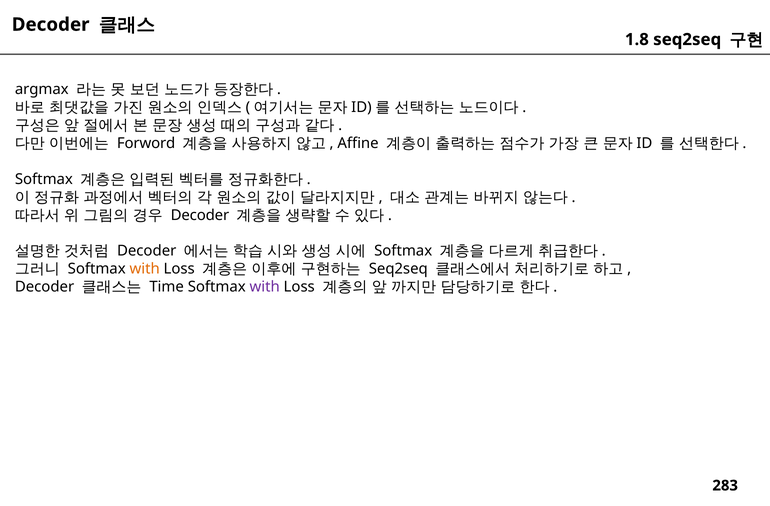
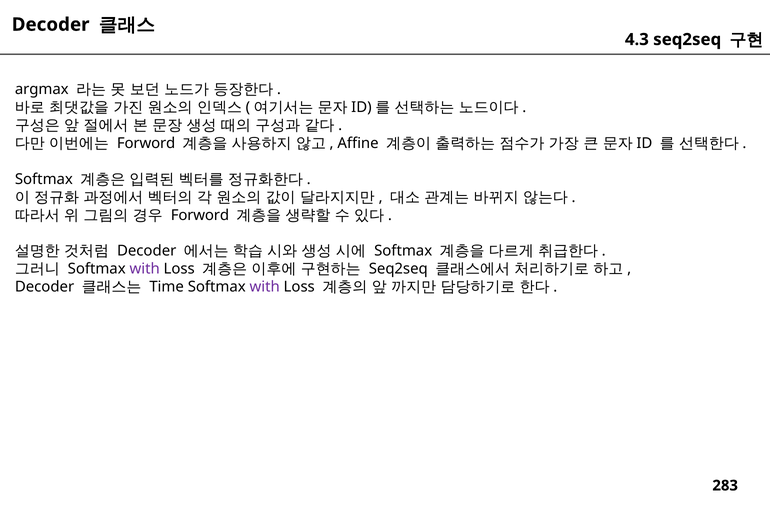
1.8: 1.8 -> 4.3
Decoder at (200, 215): Decoder -> Forword
with at (145, 269) colour: orange -> purple
